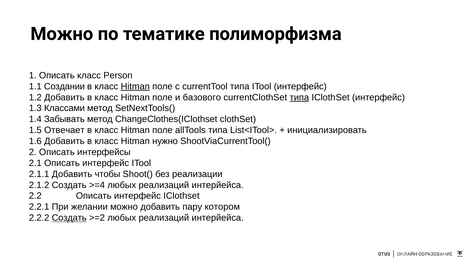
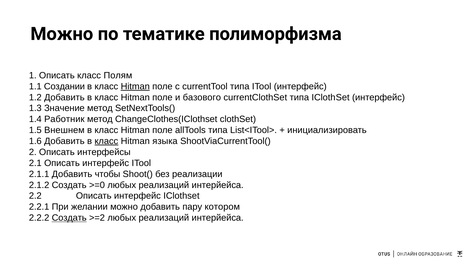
Person: Person -> Полям
типа at (299, 97) underline: present -> none
Классами: Классами -> Значение
Забывать: Забывать -> Работник
Отвечает: Отвечает -> Внешнем
класс at (106, 141) underline: none -> present
нужно: нужно -> языка
>=4: >=4 -> >=0
